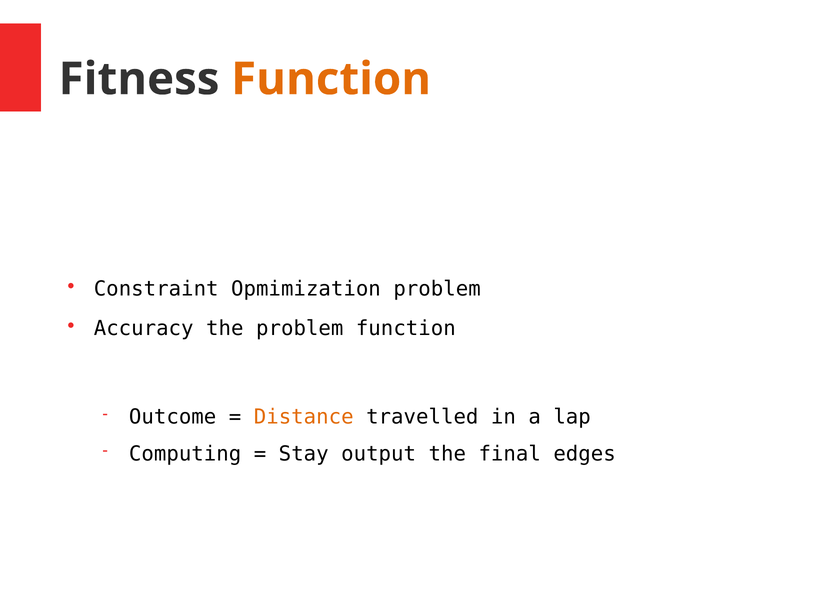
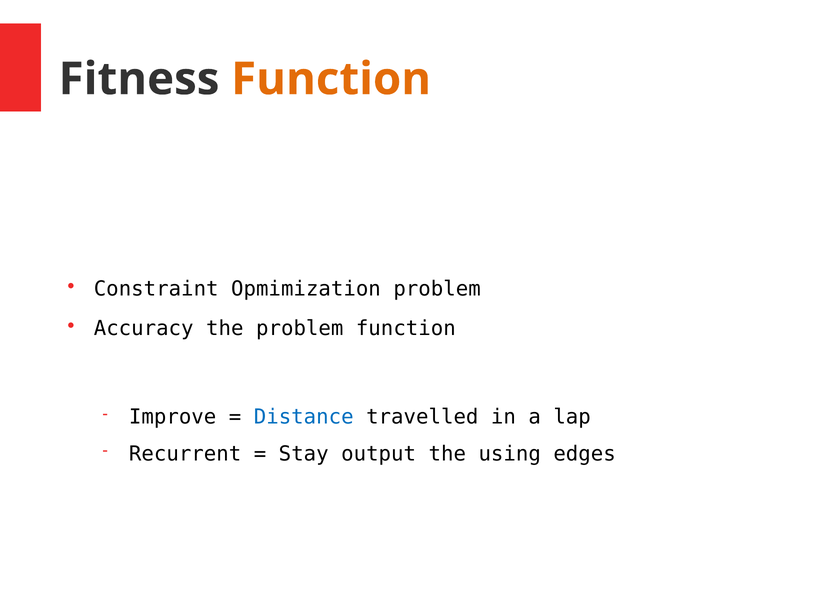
Outcome: Outcome -> Improve
Distance colour: orange -> blue
Computing: Computing -> Recurrent
final: final -> using
